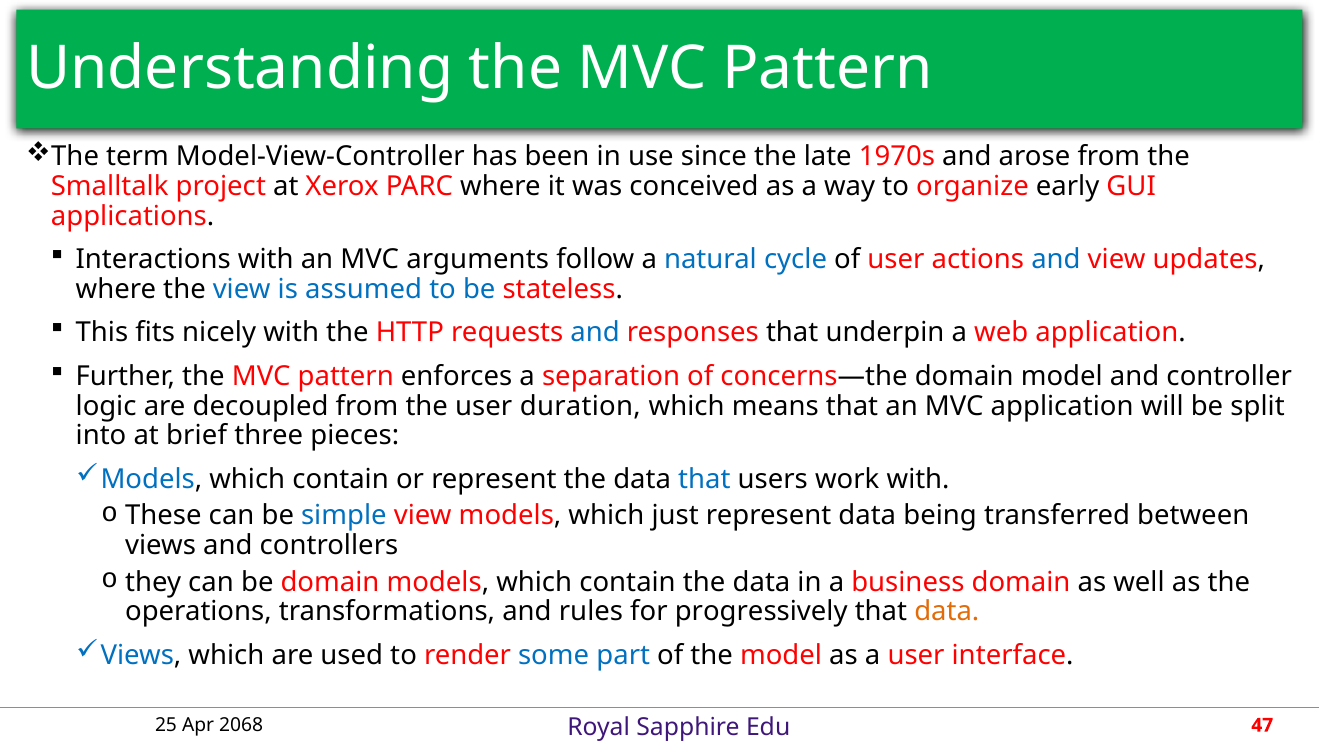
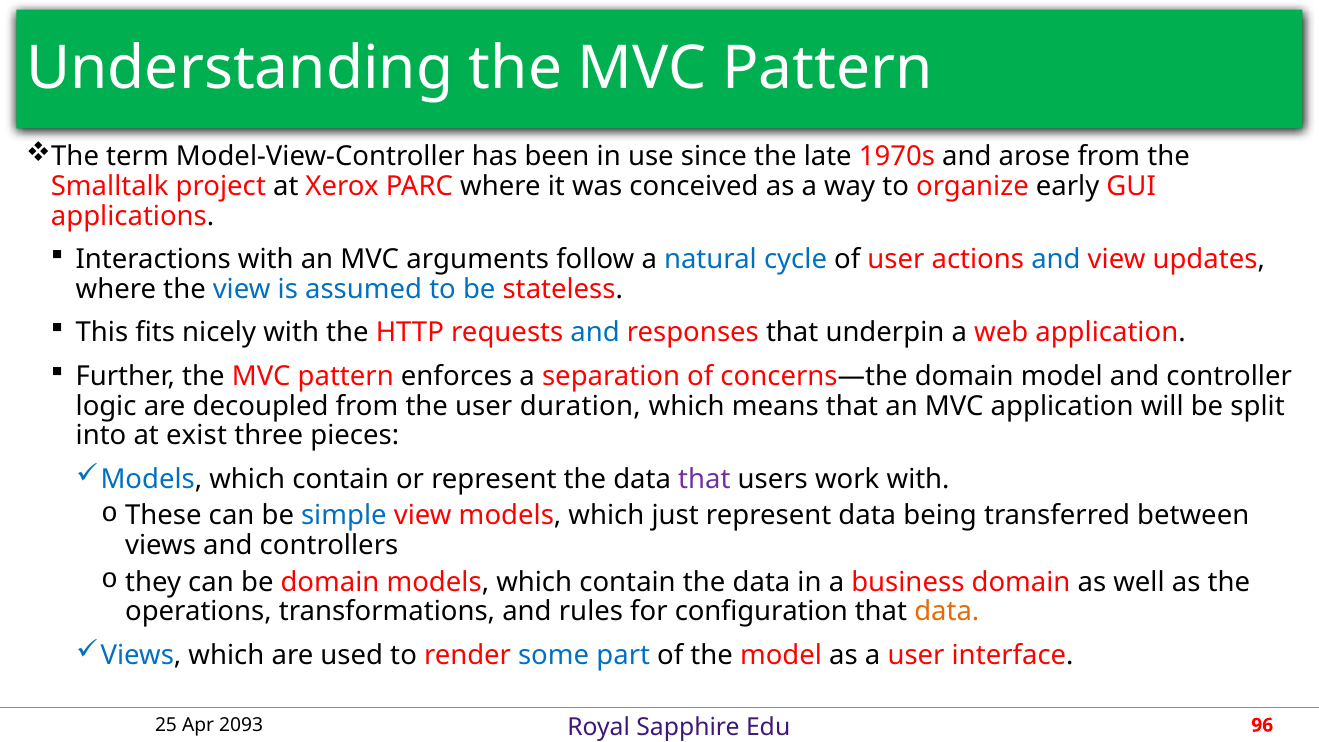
brief: brief -> exist
that at (704, 479) colour: blue -> purple
progressively: progressively -> configuration
2068: 2068 -> 2093
47: 47 -> 96
